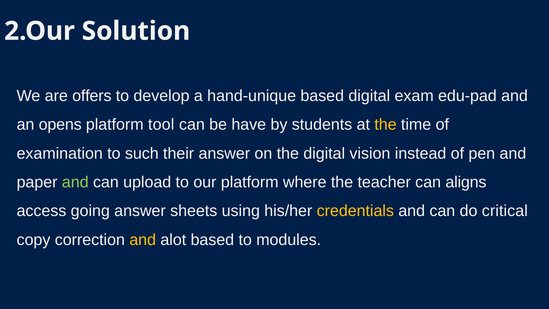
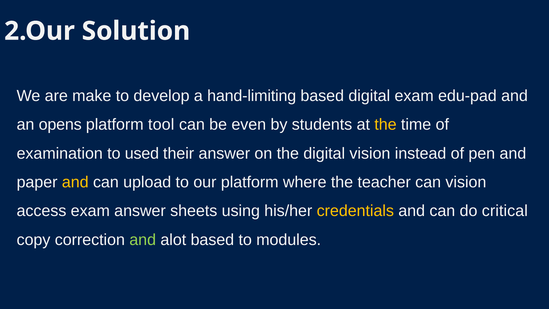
offers: offers -> make
hand-unique: hand-unique -> hand-limiting
have: have -> even
such: such -> used
and at (75, 182) colour: light green -> yellow
can aligns: aligns -> vision
access going: going -> exam
and at (143, 240) colour: yellow -> light green
